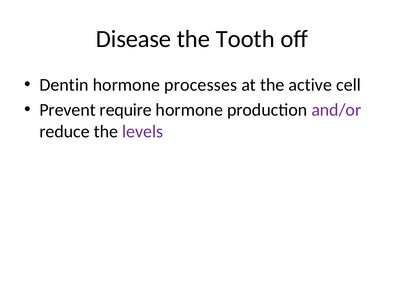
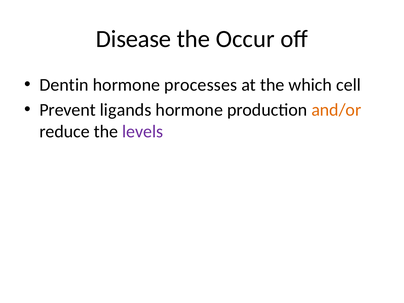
Tooth: Tooth -> Occur
active: active -> which
require: require -> ligands
and/or colour: purple -> orange
